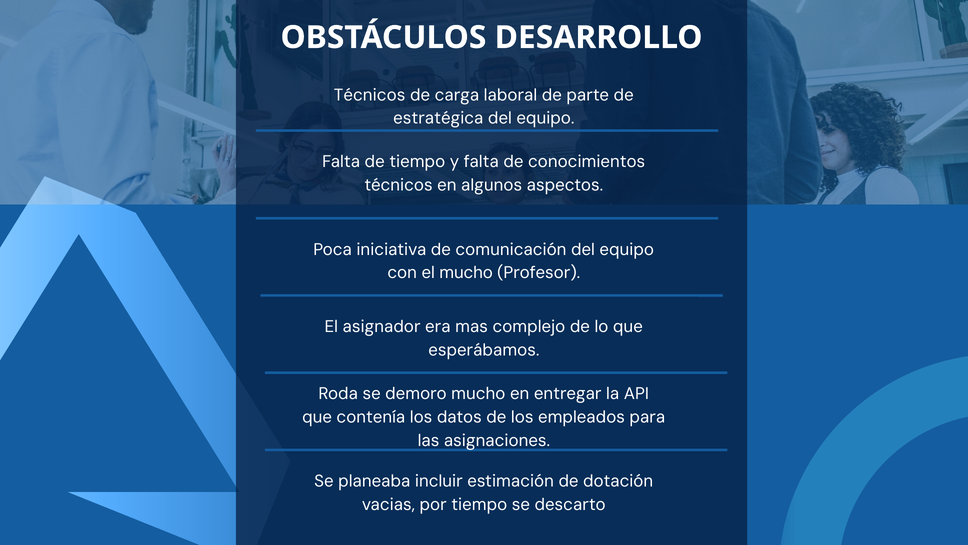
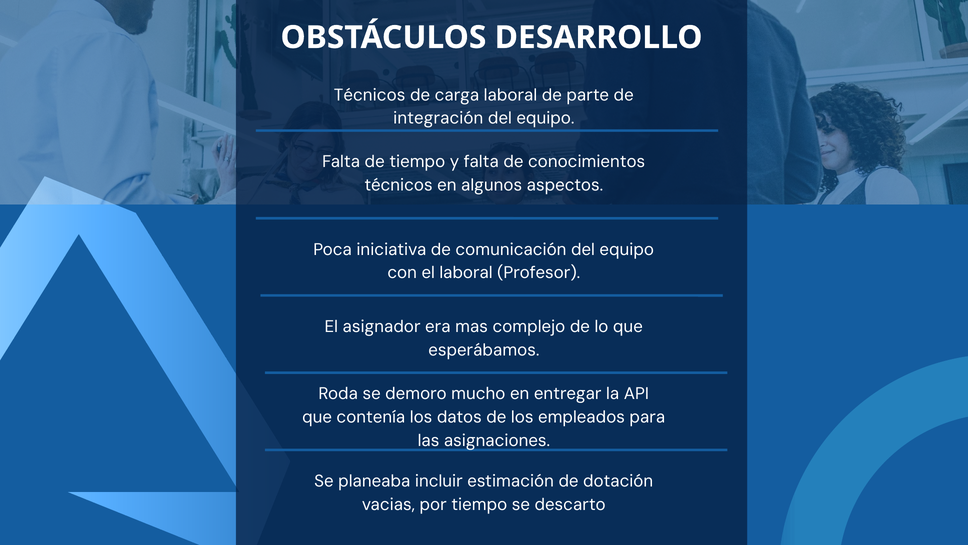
estratégica: estratégica -> integración
el mucho: mucho -> laboral
